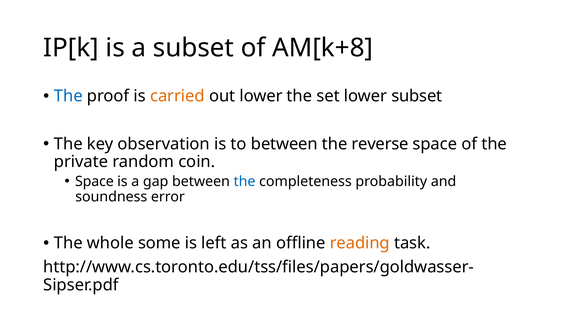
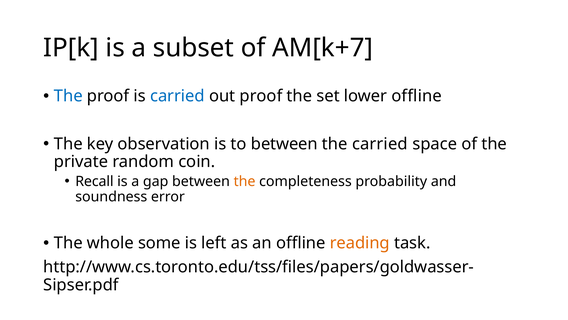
AM[k+8: AM[k+8 -> AM[k+7
carried at (177, 96) colour: orange -> blue
out lower: lower -> proof
lower subset: subset -> offline
the reverse: reverse -> carried
Space at (94, 181): Space -> Recall
the at (245, 181) colour: blue -> orange
